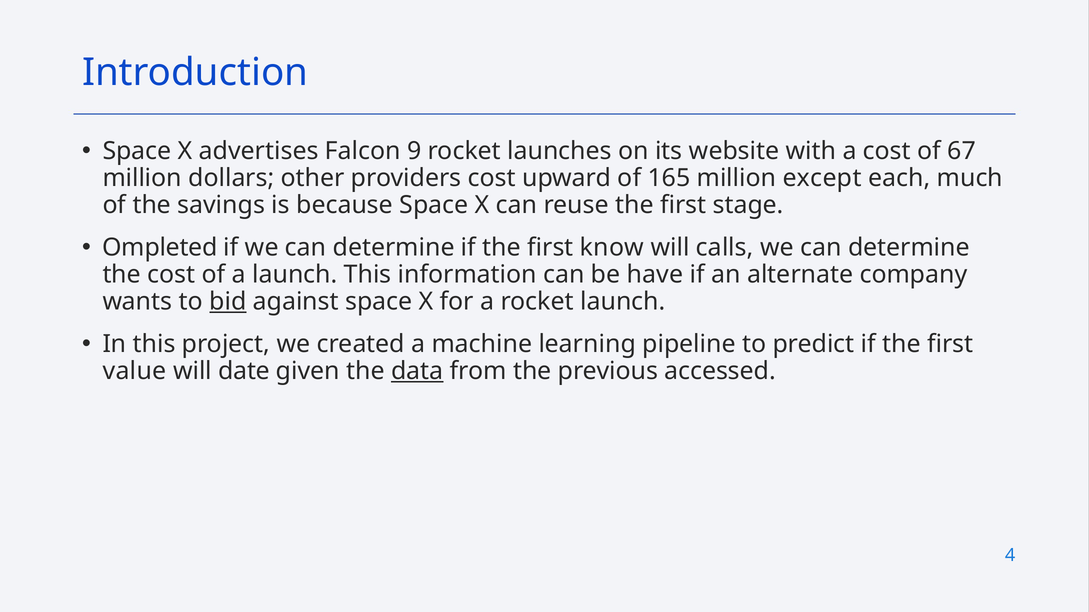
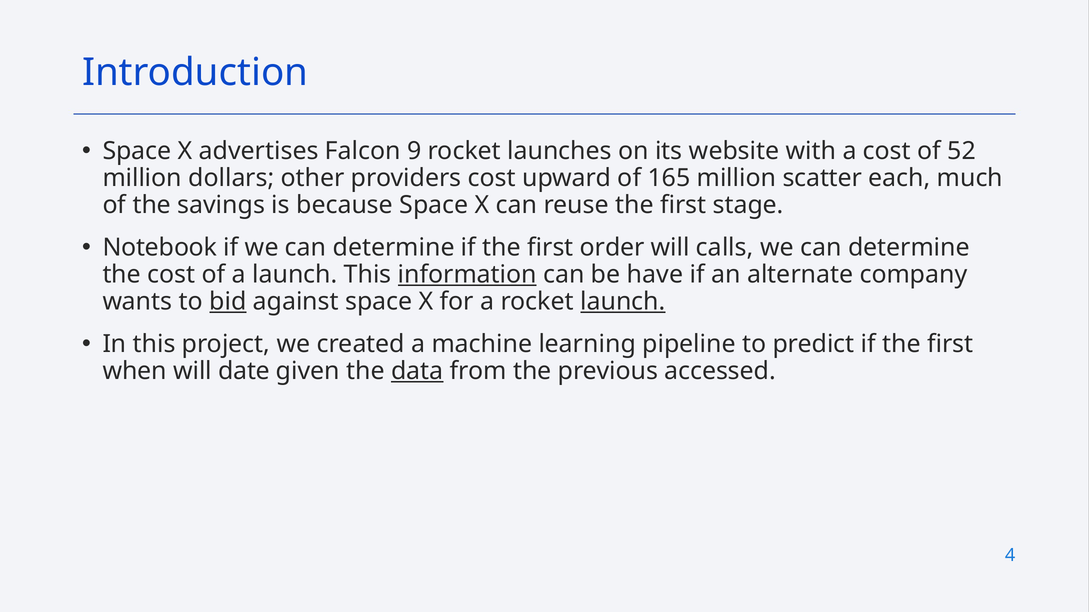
67: 67 -> 52
except: except -> scatter
Ompleted: Ompleted -> Notebook
know: know -> order
information underline: none -> present
launch at (623, 302) underline: none -> present
value: value -> when
